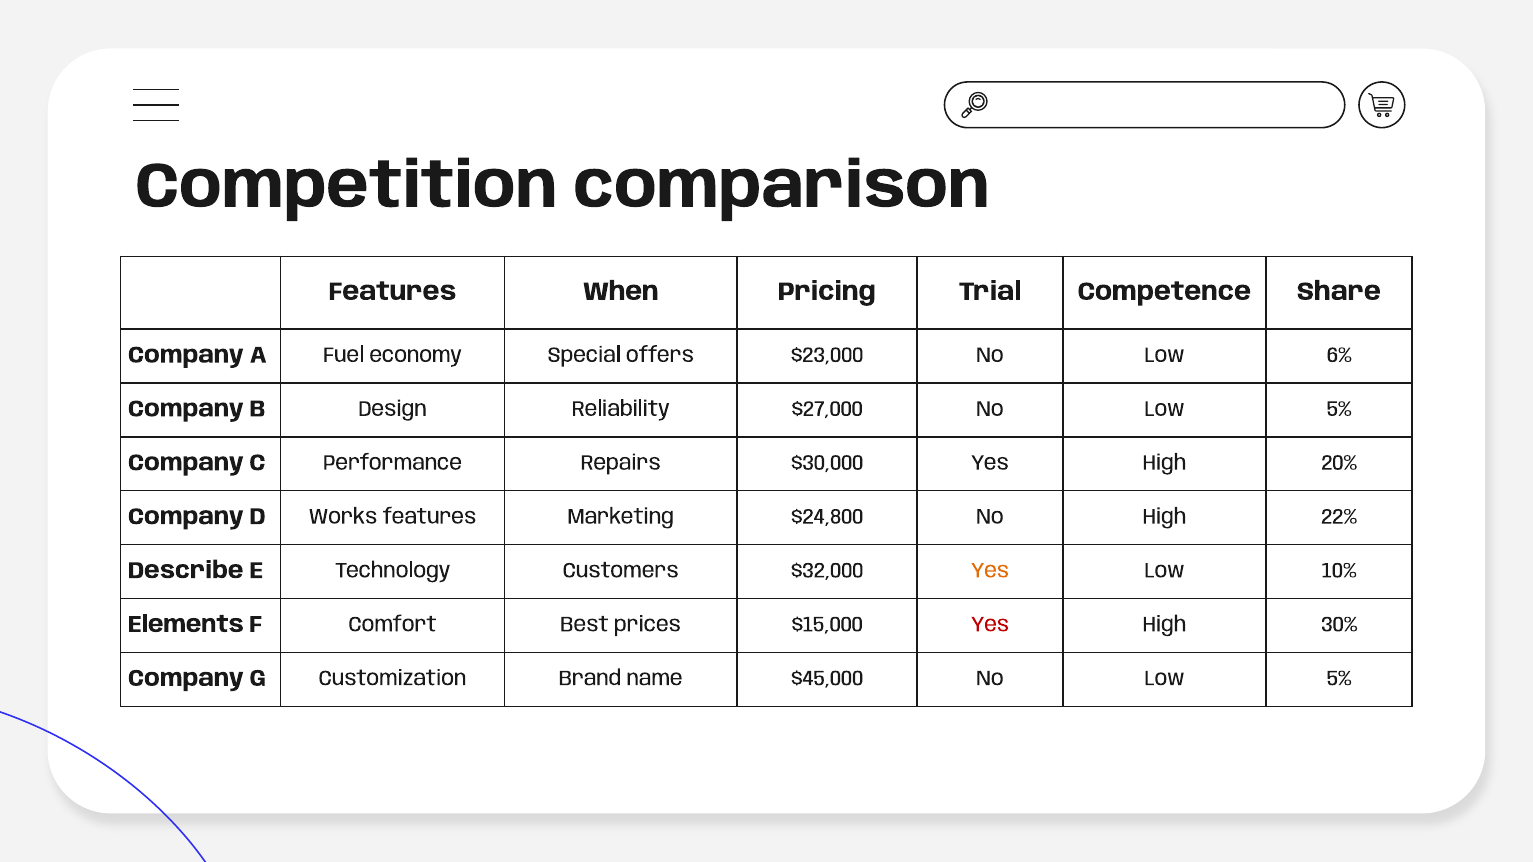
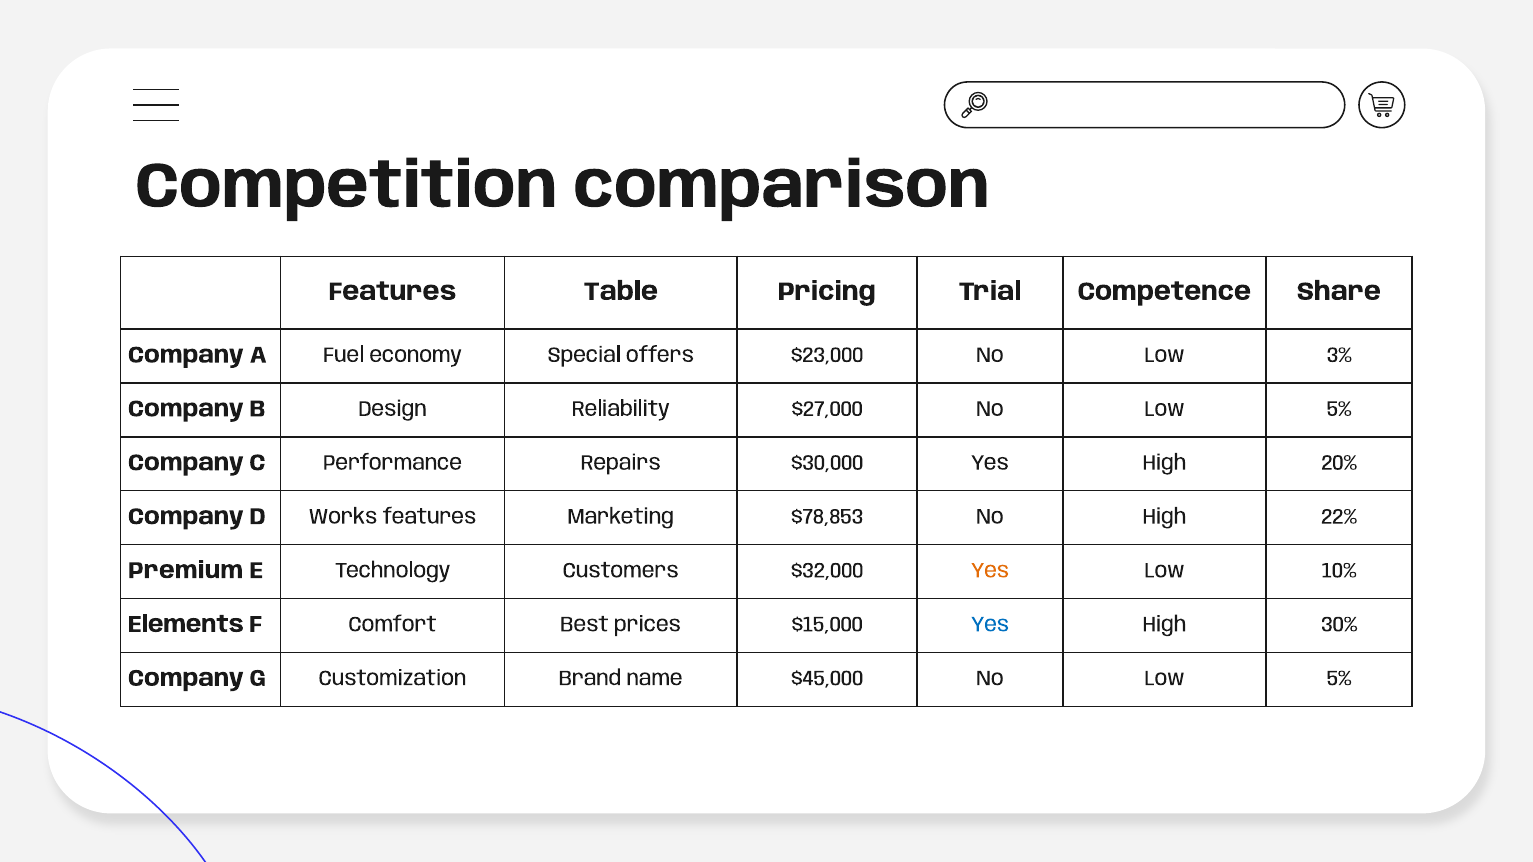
When: When -> Table
6%: 6% -> 3%
$24,800: $24,800 -> $78,853
Describe: Describe -> Premium
Yes at (990, 625) colour: red -> blue
